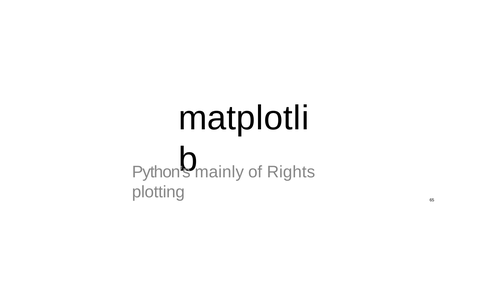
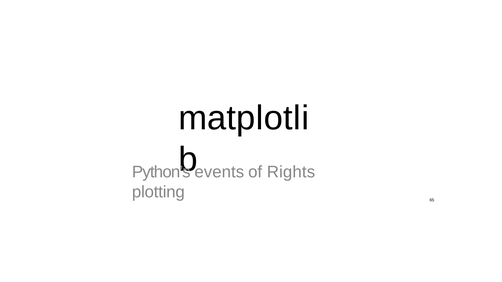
mainly: mainly -> events
